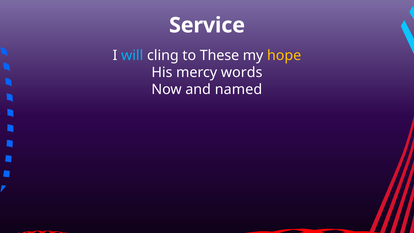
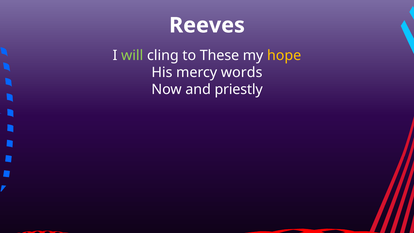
Service: Service -> Reeves
will colour: light blue -> light green
named: named -> priestly
